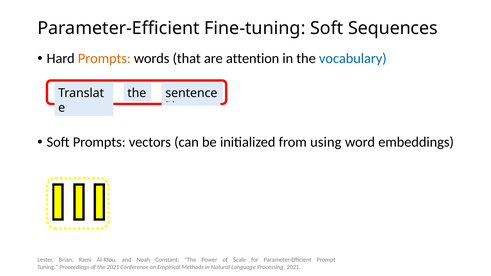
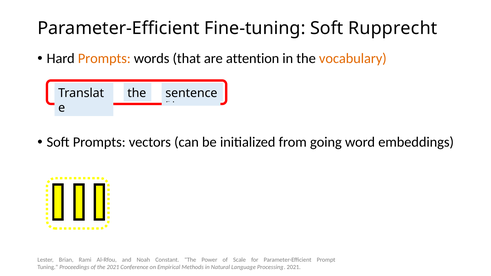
Sequences: Sequences -> Rupprecht
vocabulary colour: blue -> orange
using: using -> going
